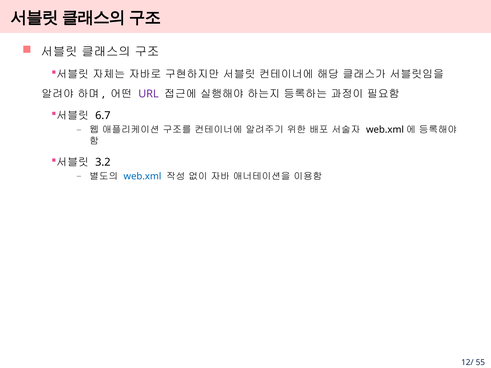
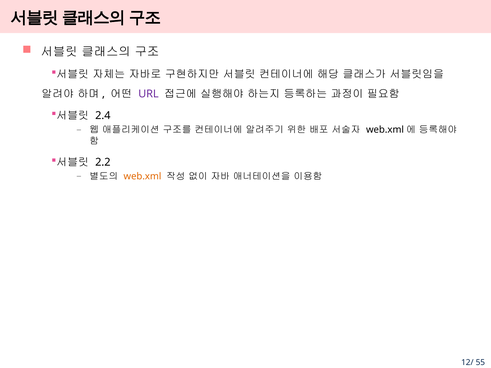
6.7: 6.7 -> 2.4
3.2: 3.2 -> 2.2
web.xml colour: blue -> orange
